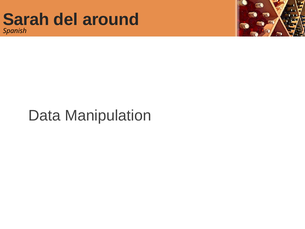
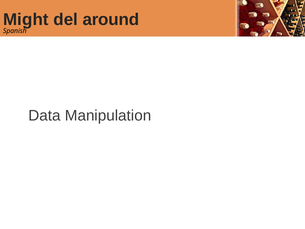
Sarah: Sarah -> Might
